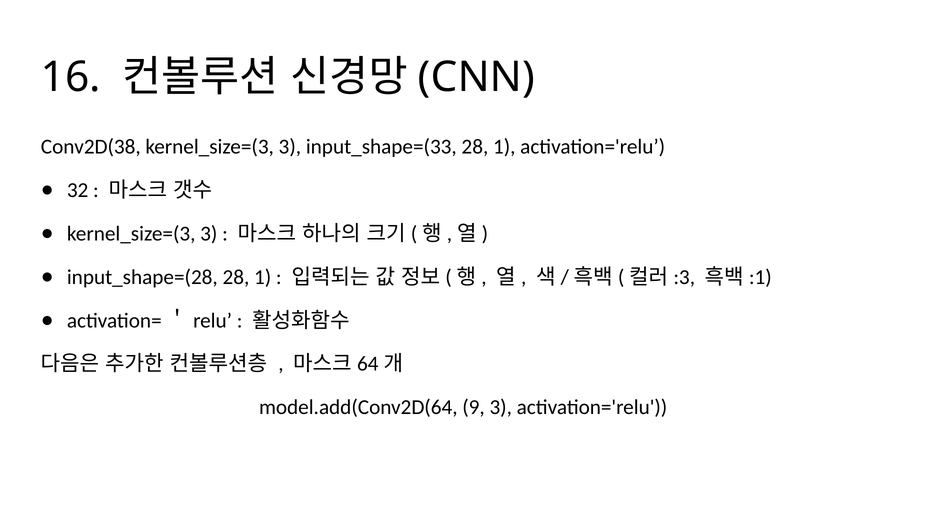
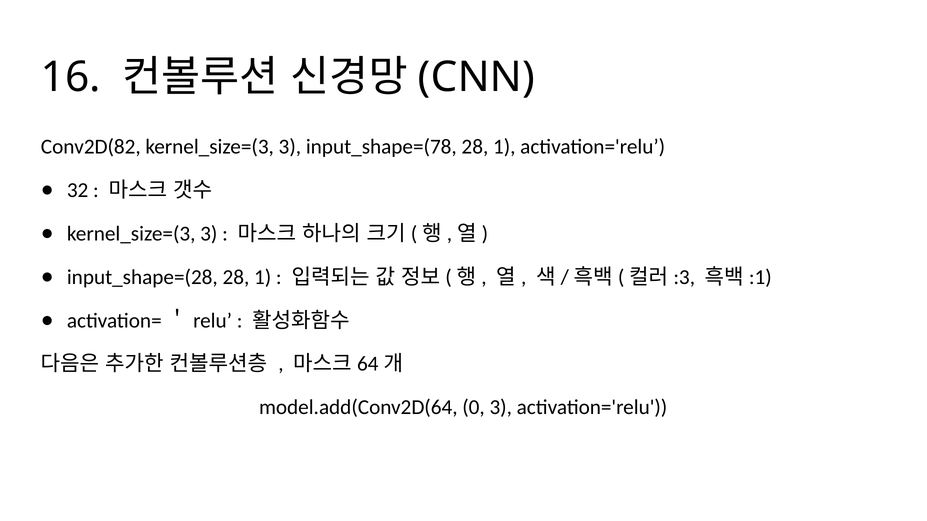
Conv2D(38: Conv2D(38 -> Conv2D(82
input_shape=(33: input_shape=(33 -> input_shape=(78
9: 9 -> 0
